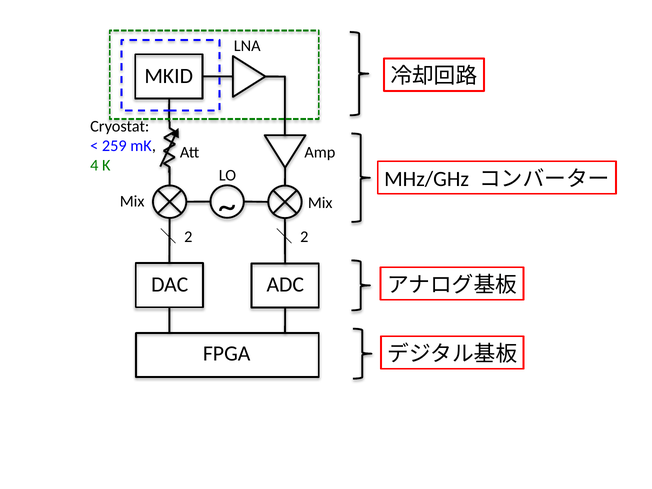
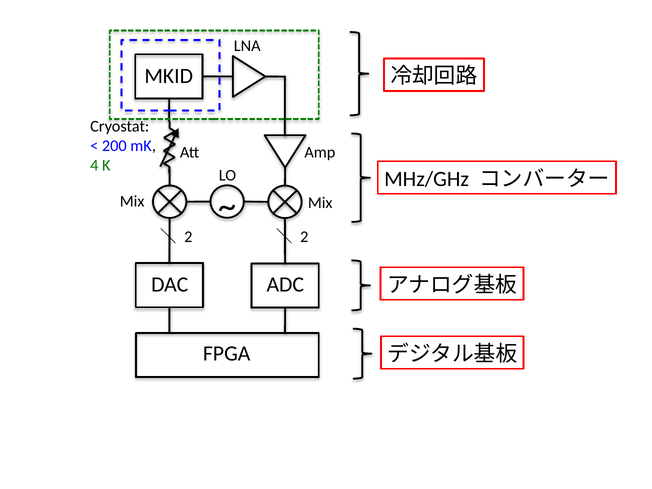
259: 259 -> 200
